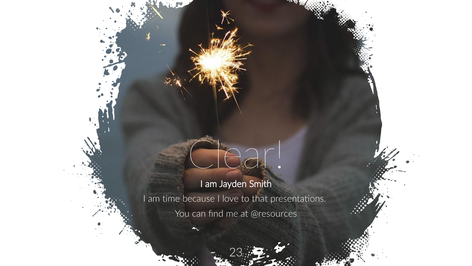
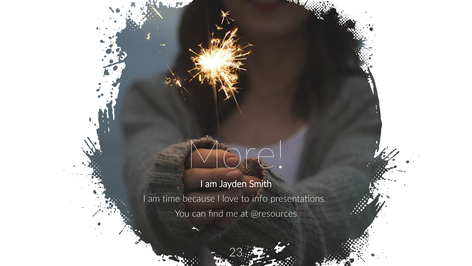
Clear: Clear -> More
that: that -> info
